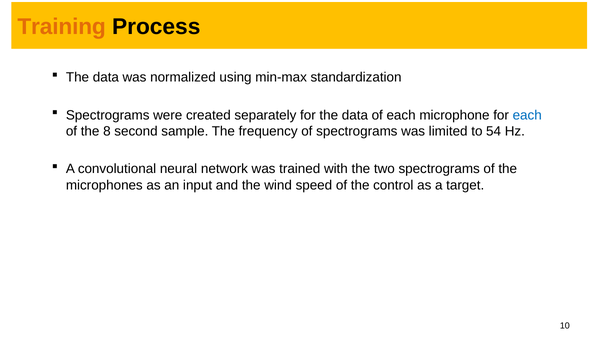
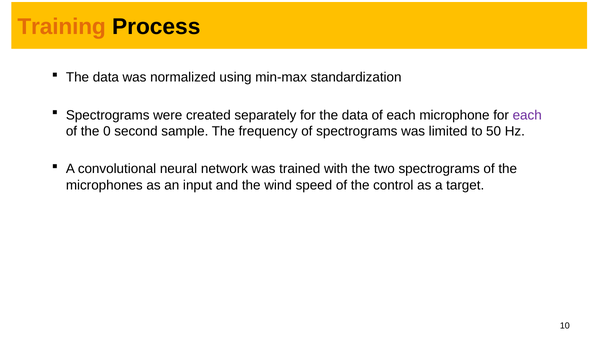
each at (527, 115) colour: blue -> purple
8: 8 -> 0
54: 54 -> 50
